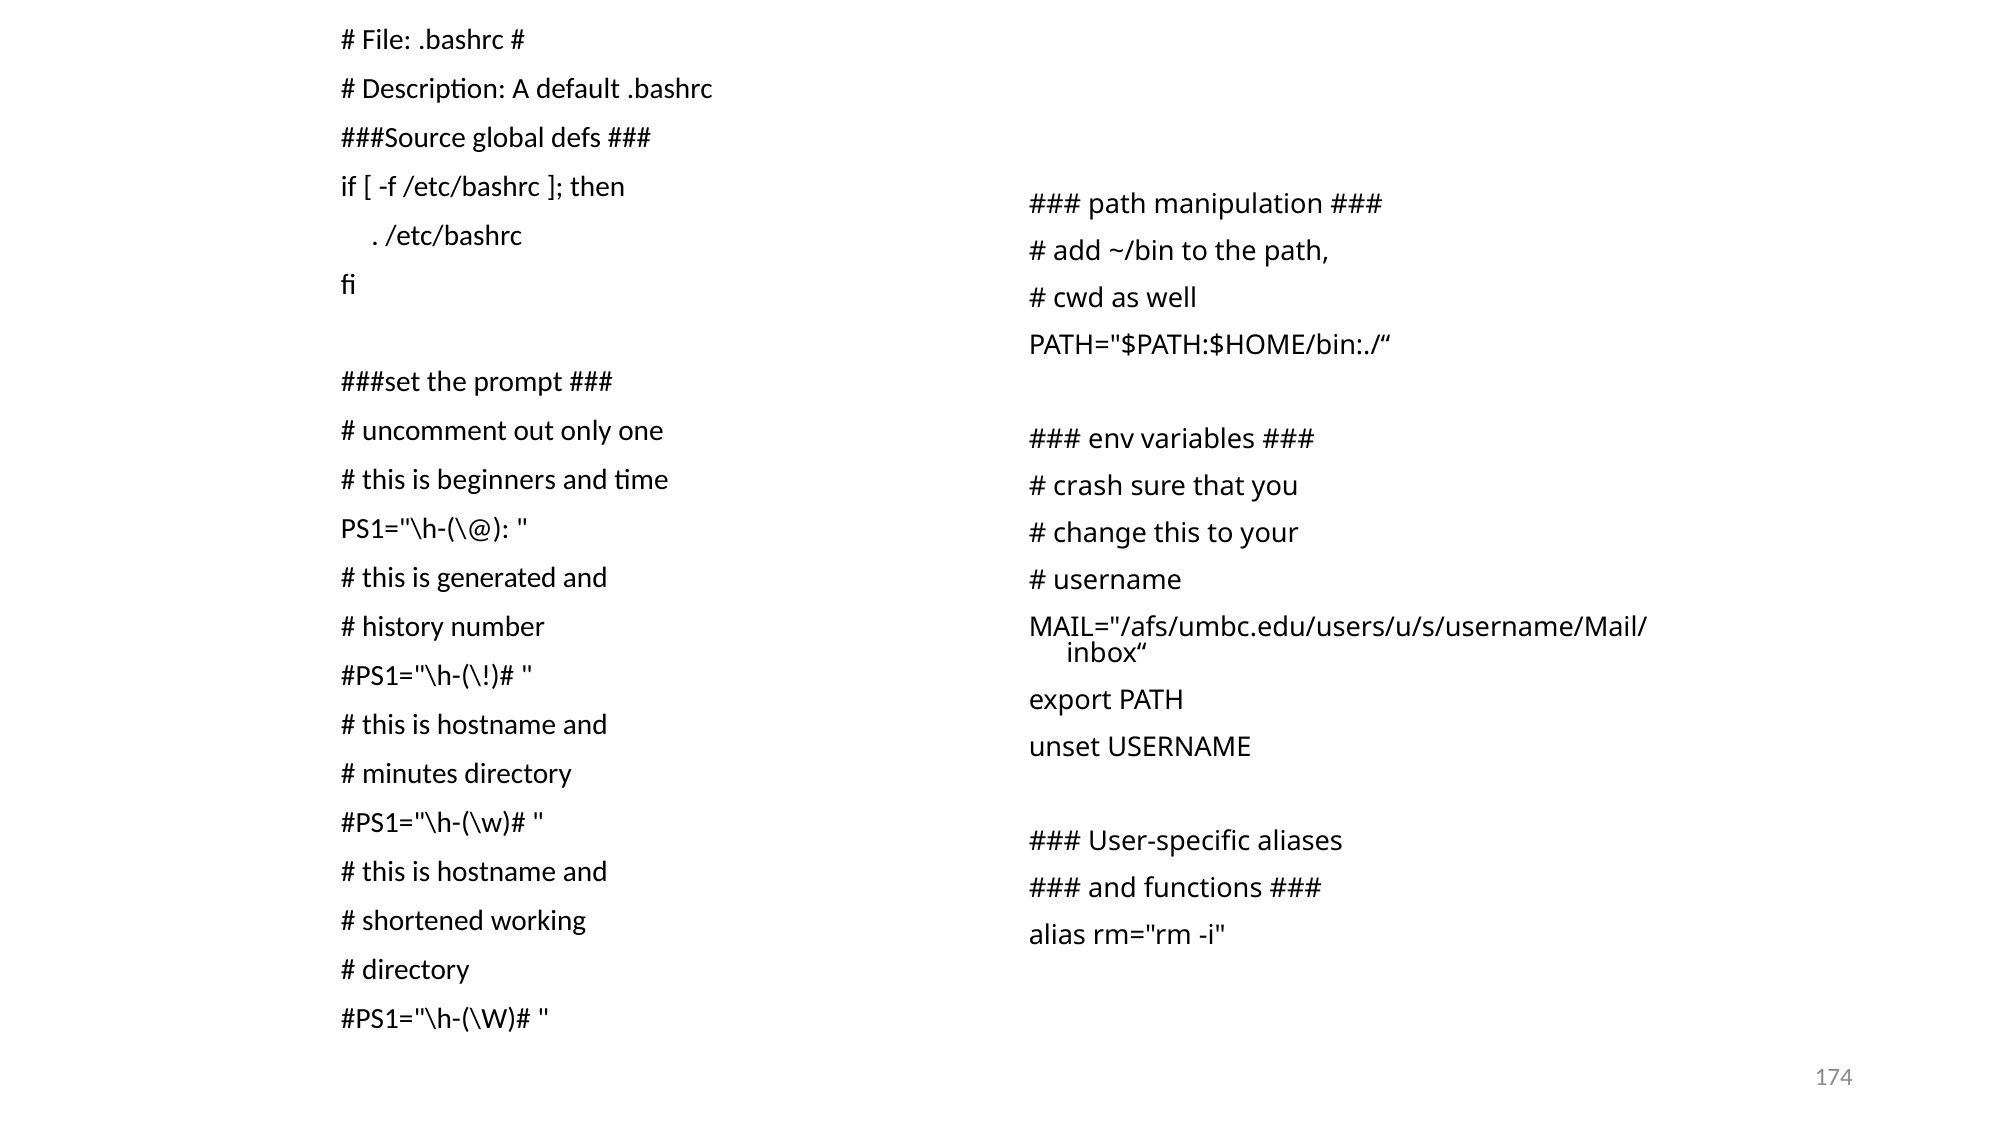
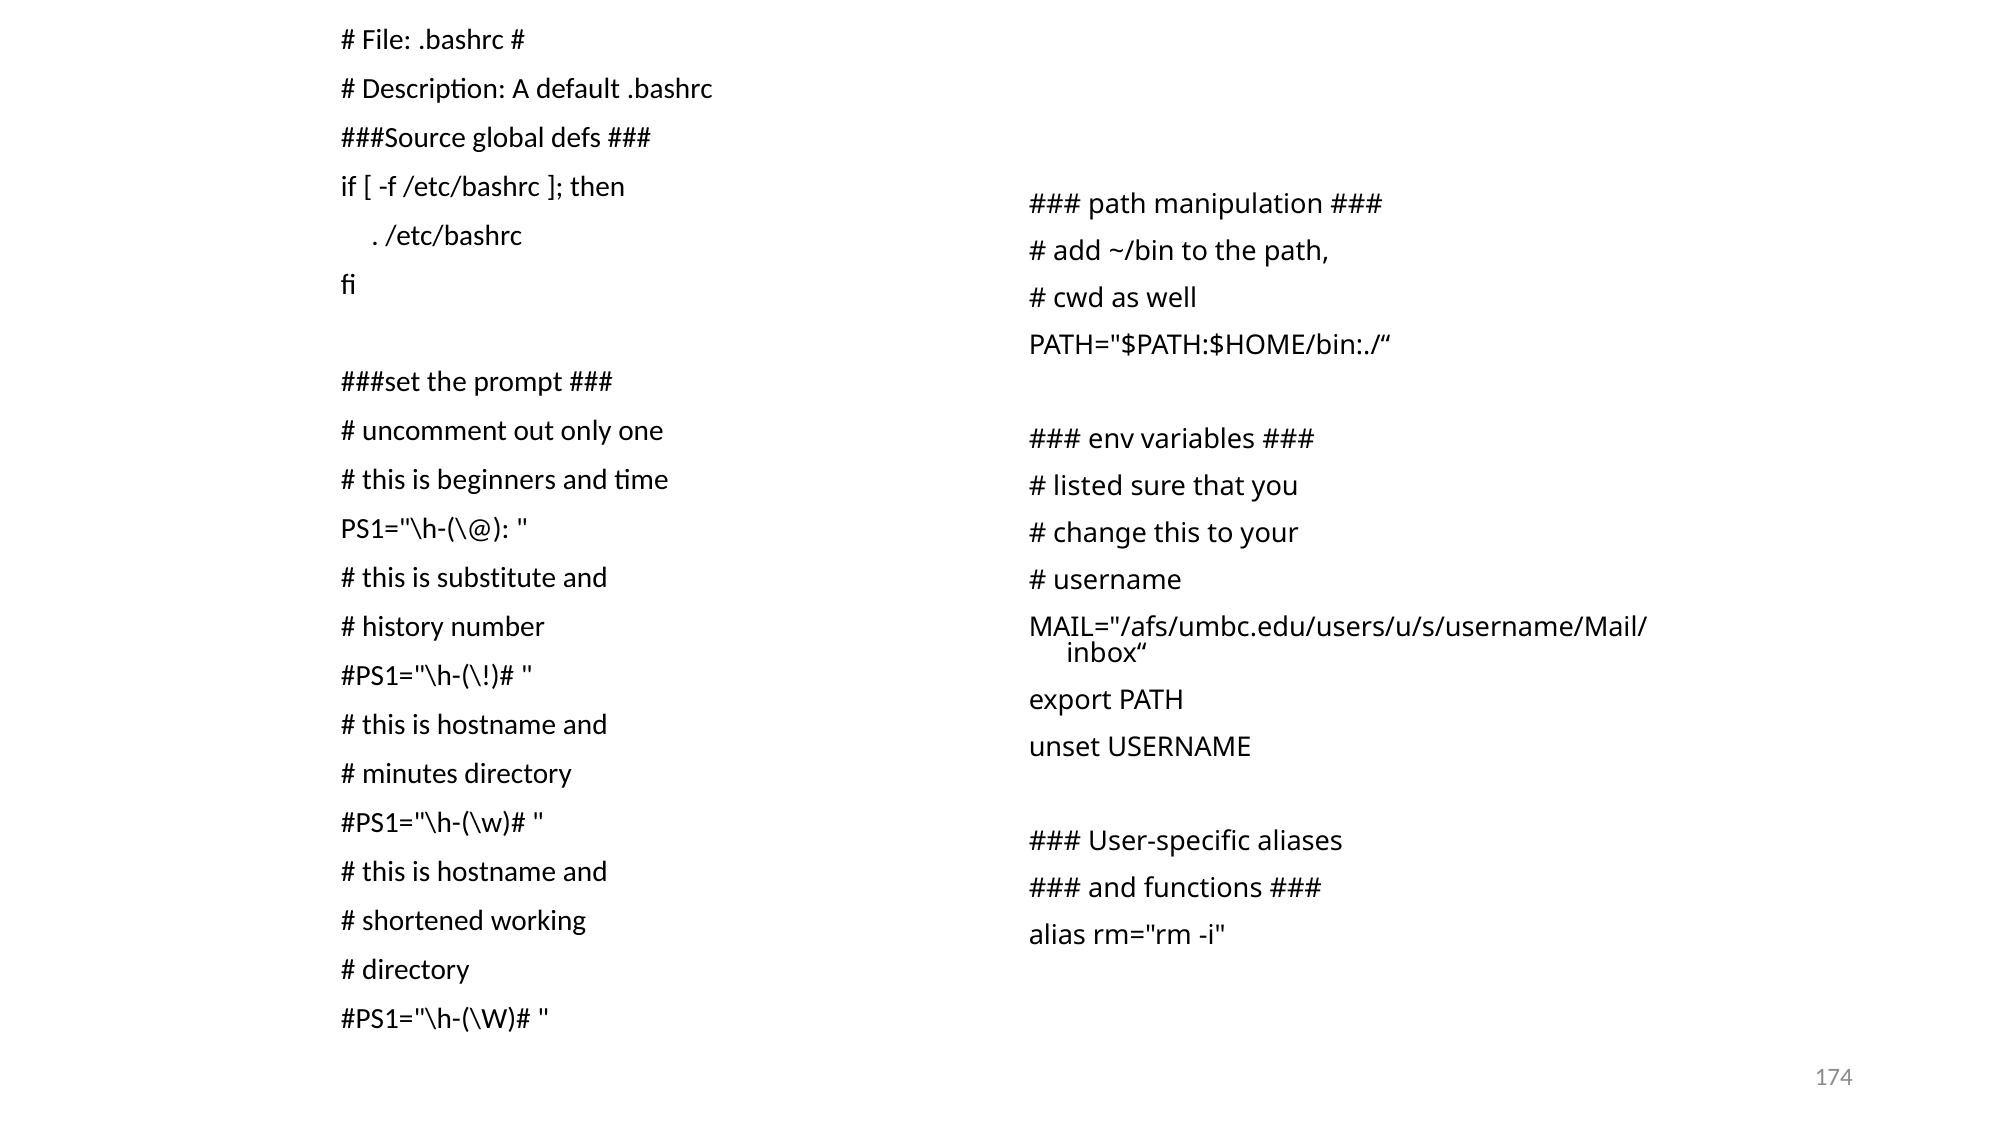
crash: crash -> listed
generated: generated -> substitute
